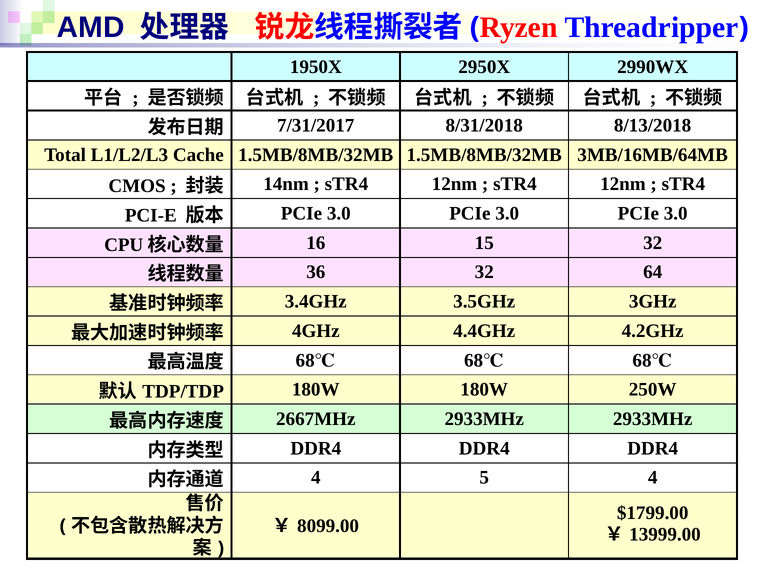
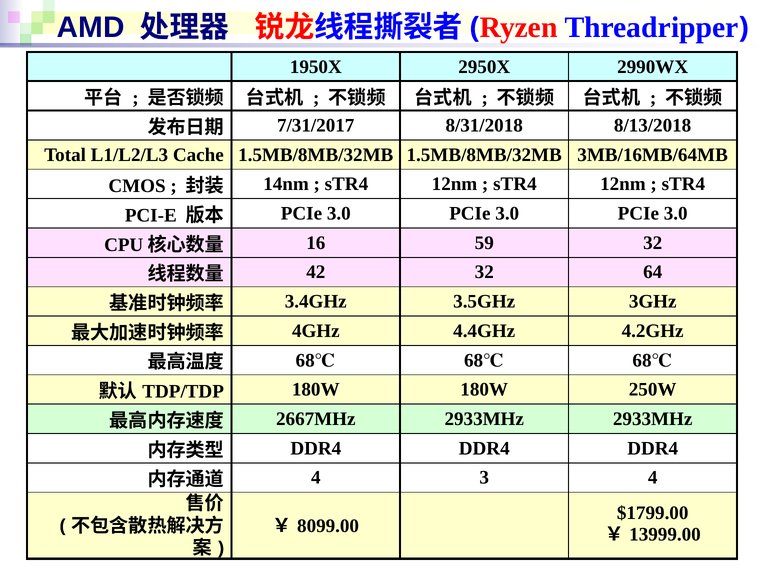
15: 15 -> 59
36: 36 -> 42
5: 5 -> 3
